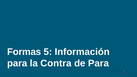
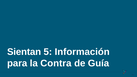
Formas: Formas -> Sientan
de Para: Para -> Guía
